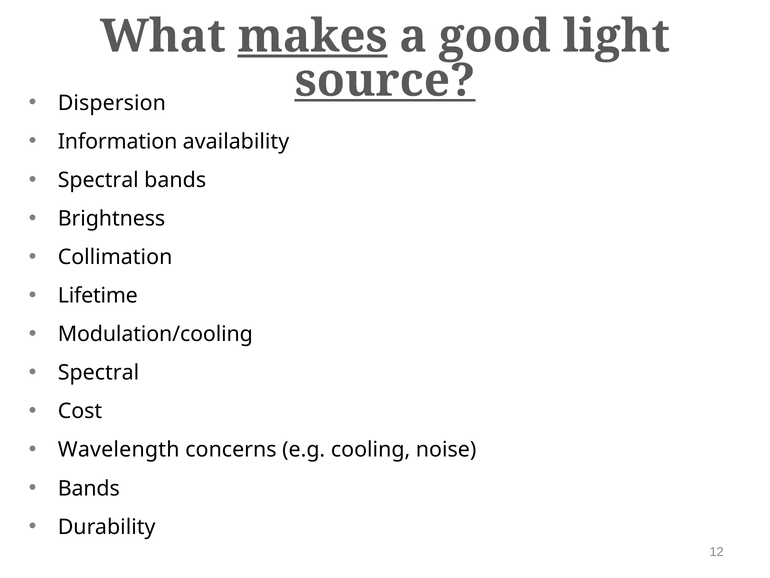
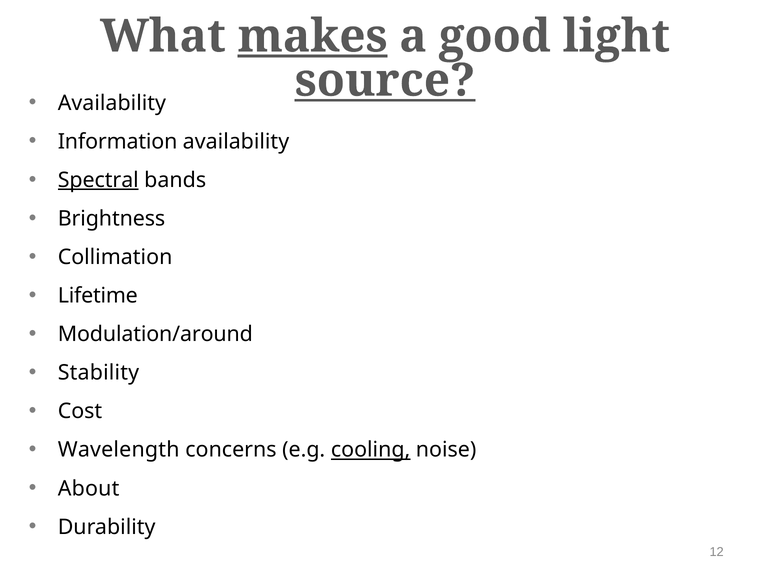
Dispersion at (112, 103): Dispersion -> Availability
Spectral at (98, 180) underline: none -> present
Modulation/cooling: Modulation/cooling -> Modulation/around
Spectral at (99, 373): Spectral -> Stability
cooling underline: none -> present
Bands at (89, 488): Bands -> About
